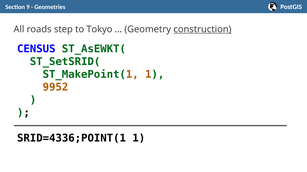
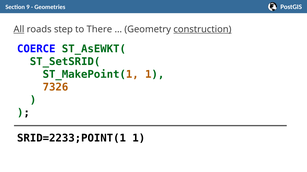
All underline: none -> present
Tokyo: Tokyo -> There
CENSUS: CENSUS -> COERCE
9952: 9952 -> 7326
SRID=4336;POINT(1: SRID=4336;POINT(1 -> SRID=2233;POINT(1
